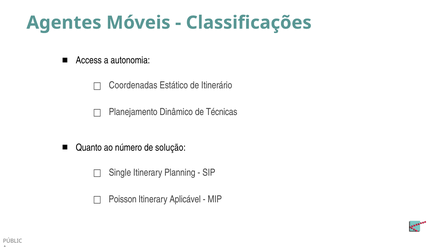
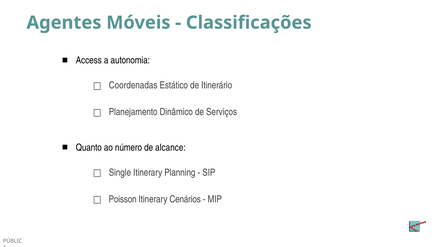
Técnicas: Técnicas -> Serviços
solução: solução -> alcance
Aplicável: Aplicável -> Cenários
